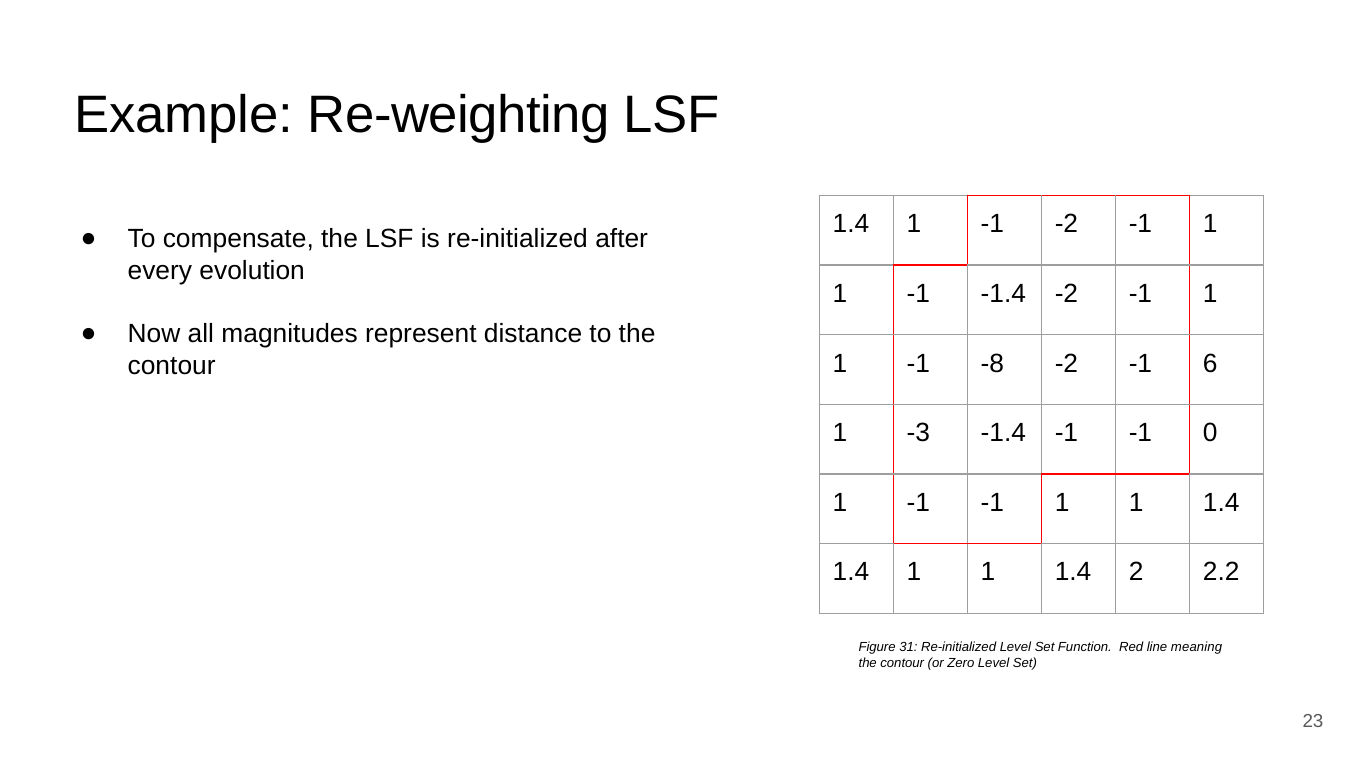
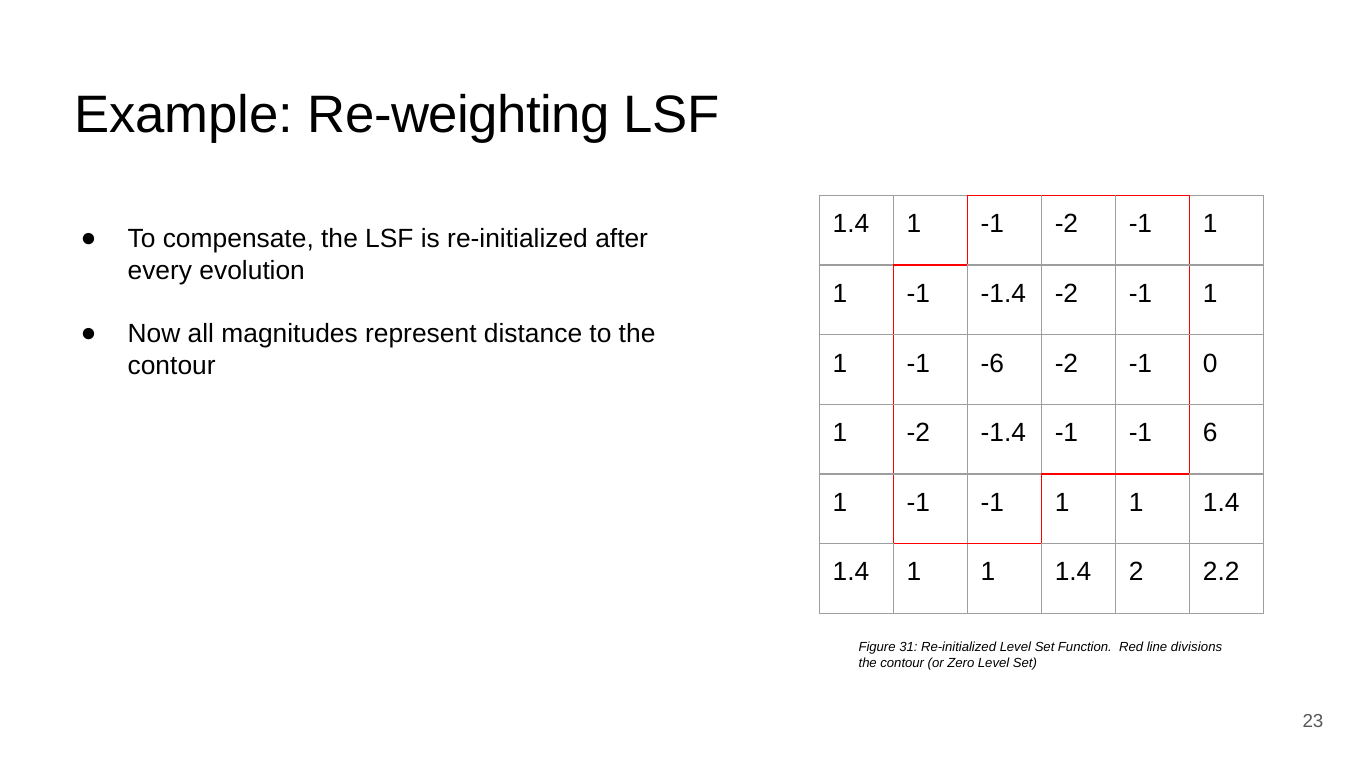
-8: -8 -> -6
6: 6 -> 0
1 -3: -3 -> -2
0: 0 -> 6
meaning: meaning -> divisions
